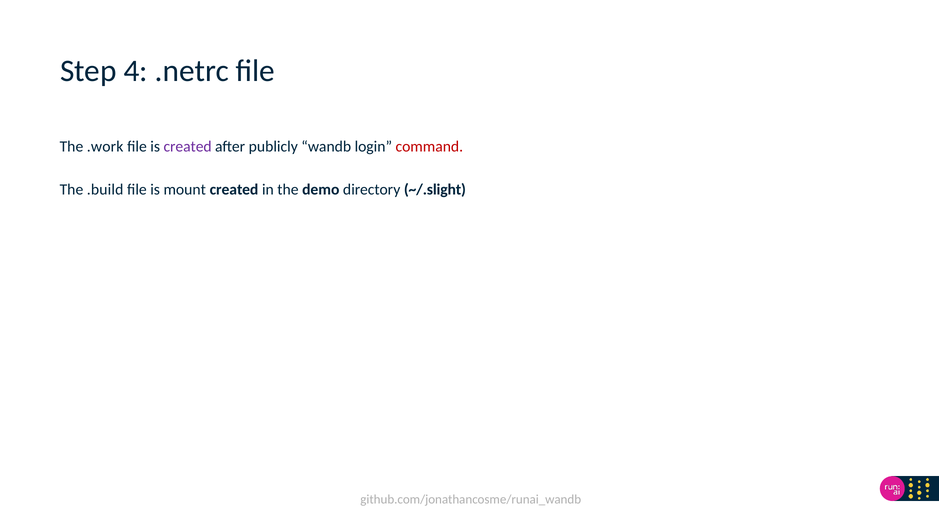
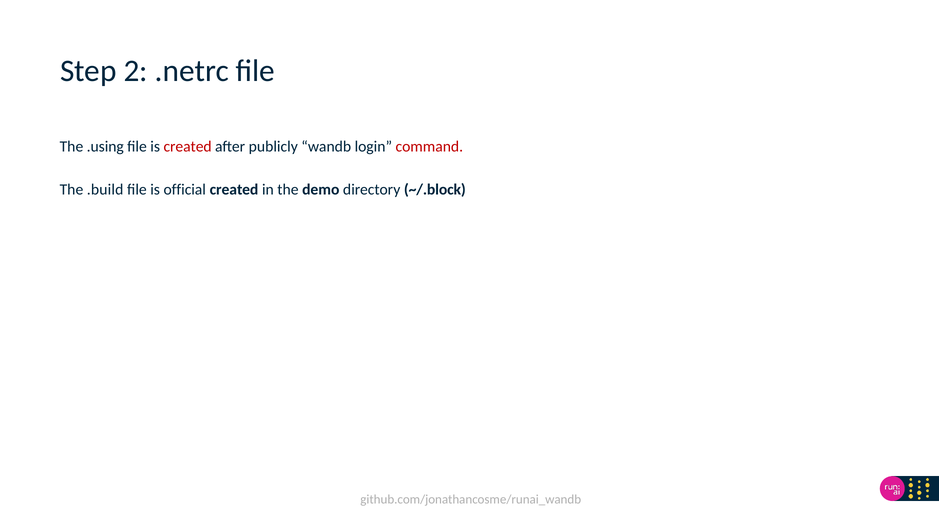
4: 4 -> 2
.work: .work -> .using
created at (188, 147) colour: purple -> red
mount: mount -> official
~/.slight: ~/.slight -> ~/.block
